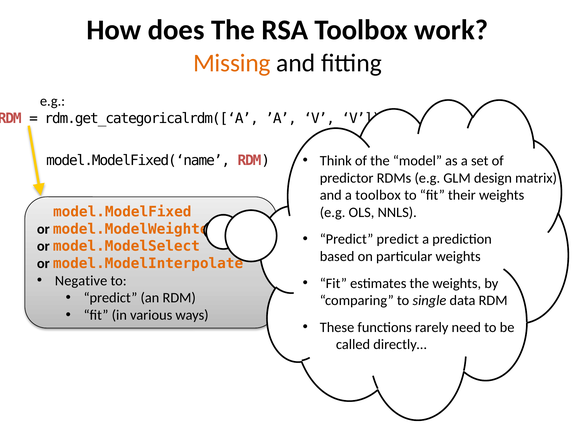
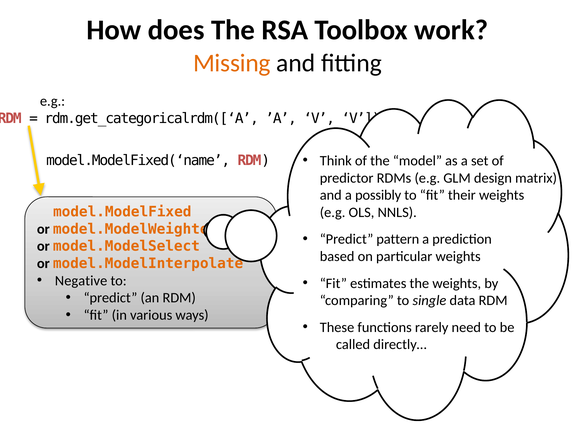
a toolbox: toolbox -> possibly
Predict predict: predict -> pattern
